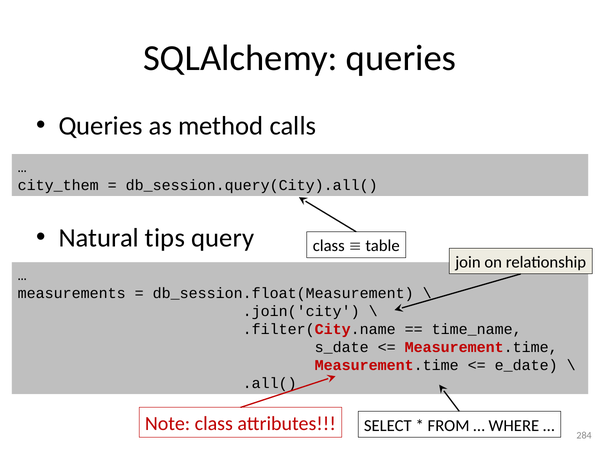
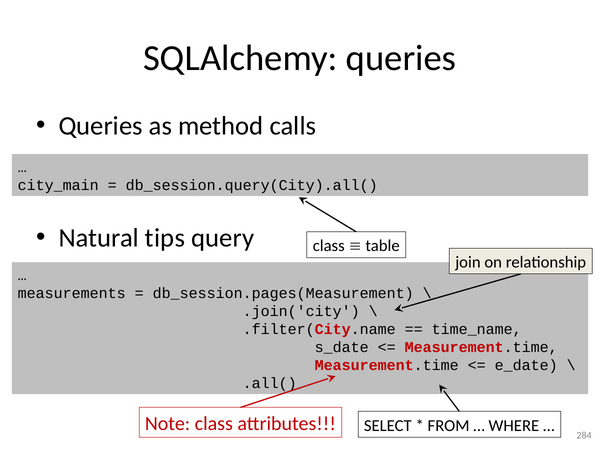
city_them: city_them -> city_main
db_session.float(Measurement: db_session.float(Measurement -> db_session.pages(Measurement
